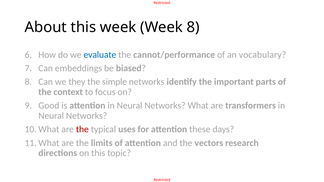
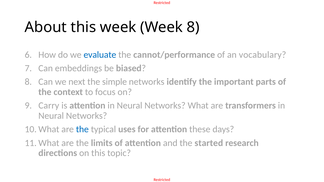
they: they -> next
Good: Good -> Carry
the at (82, 130) colour: red -> blue
vectors: vectors -> started
